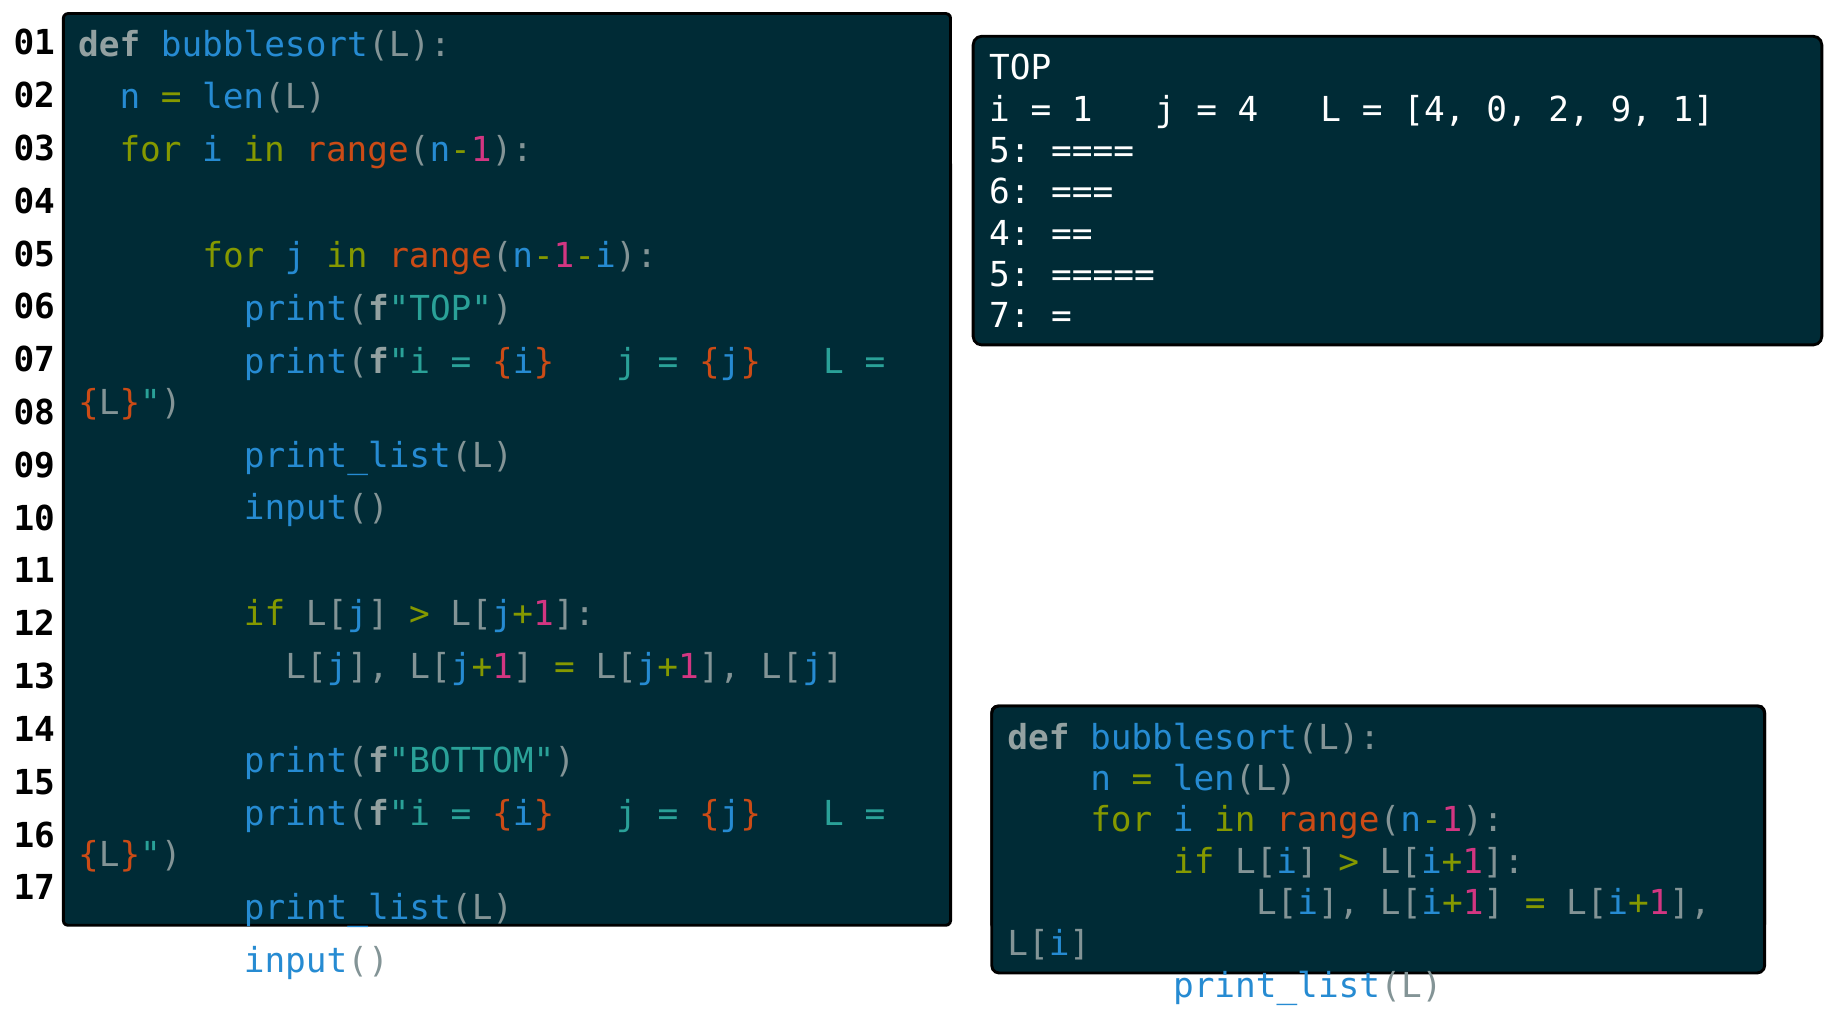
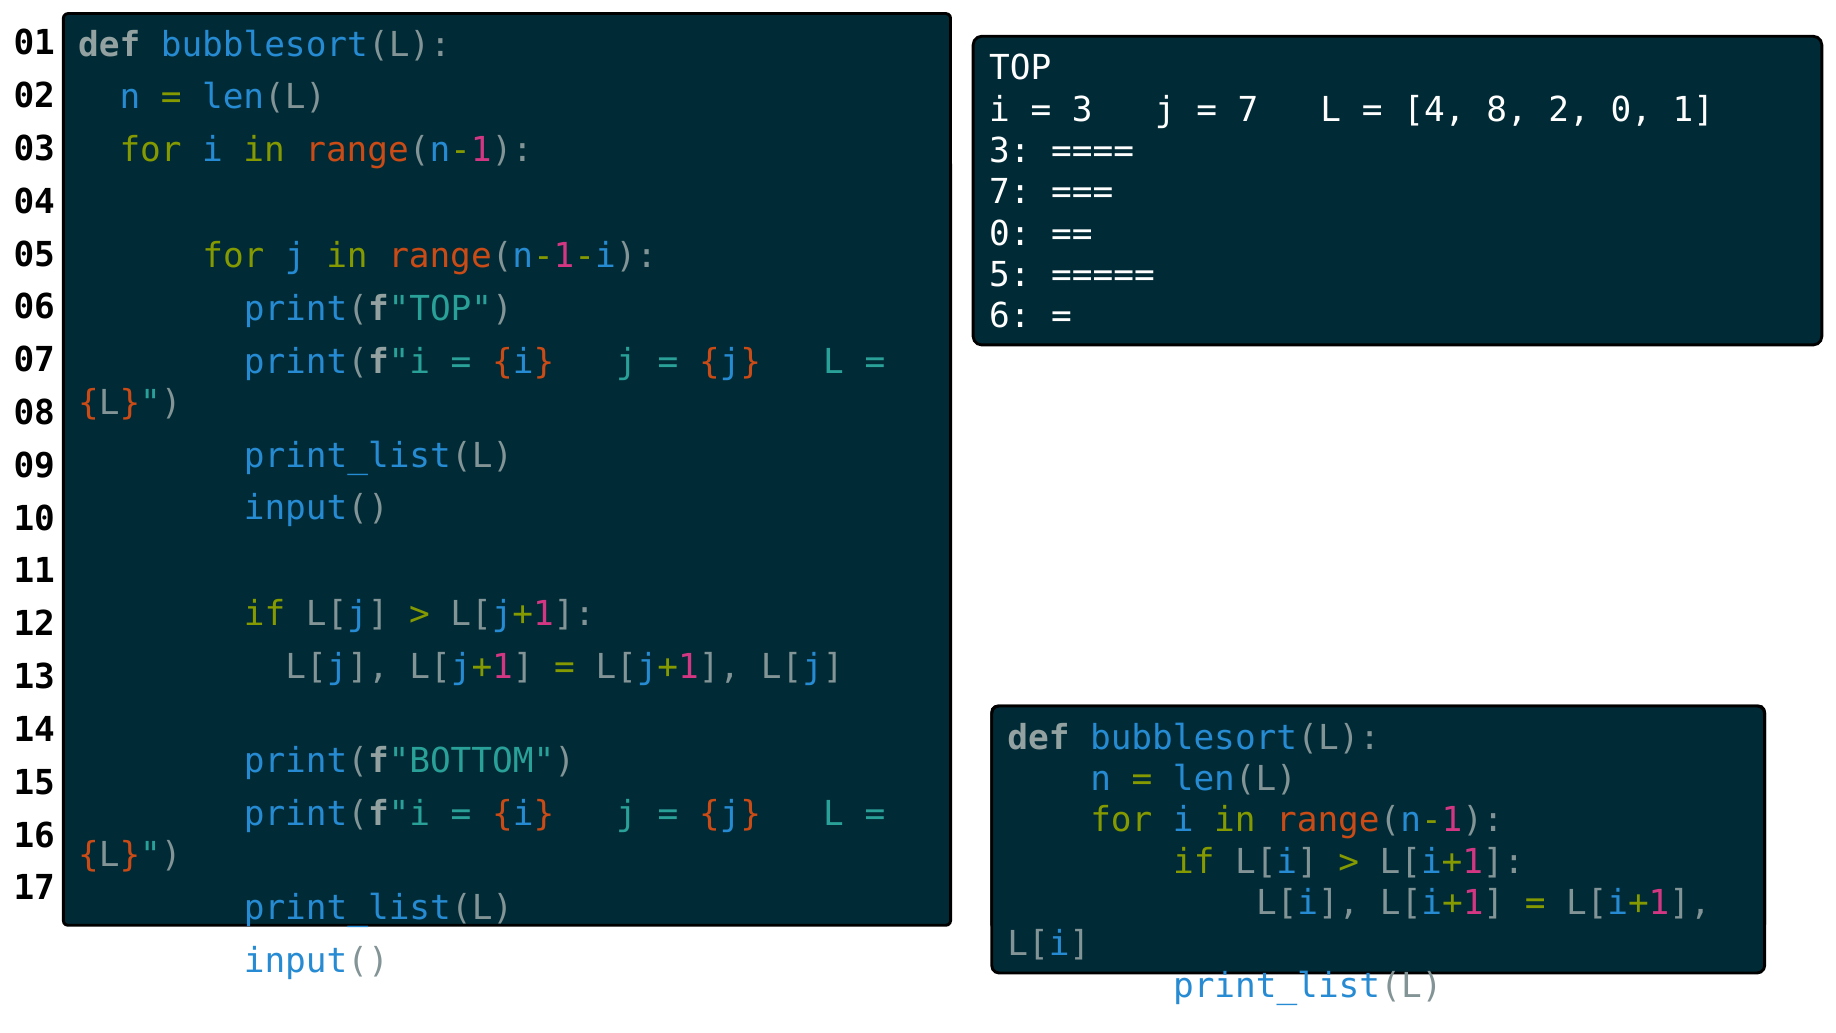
1 at (1082, 110): 1 -> 3
4 at (1248, 110): 4 -> 7
0: 0 -> 8
2 9: 9 -> 0
5 at (1010, 151): 5 -> 3
6 at (1010, 193): 6 -> 7
4 at (1010, 234): 4 -> 0
7: 7 -> 6
